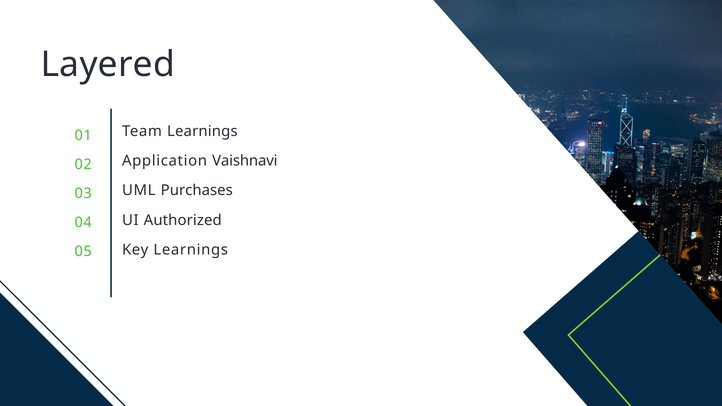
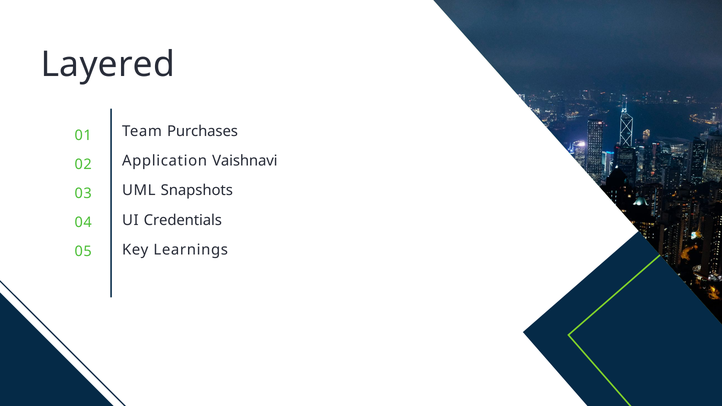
Team Learnings: Learnings -> Purchases
Purchases: Purchases -> Snapshots
Authorized: Authorized -> Credentials
